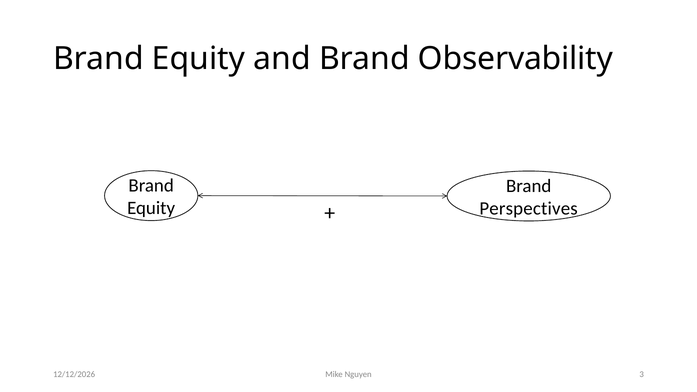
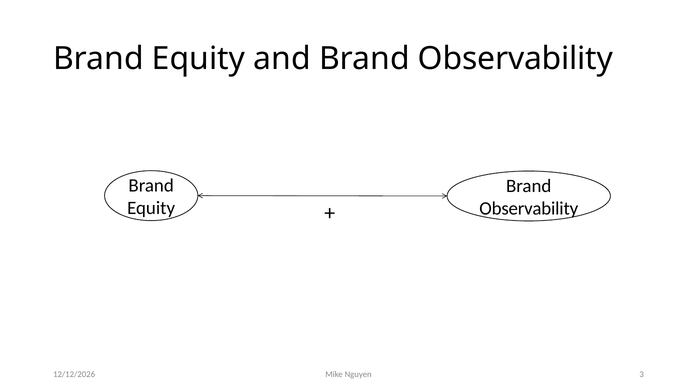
Perspectives at (529, 209): Perspectives -> Observability
